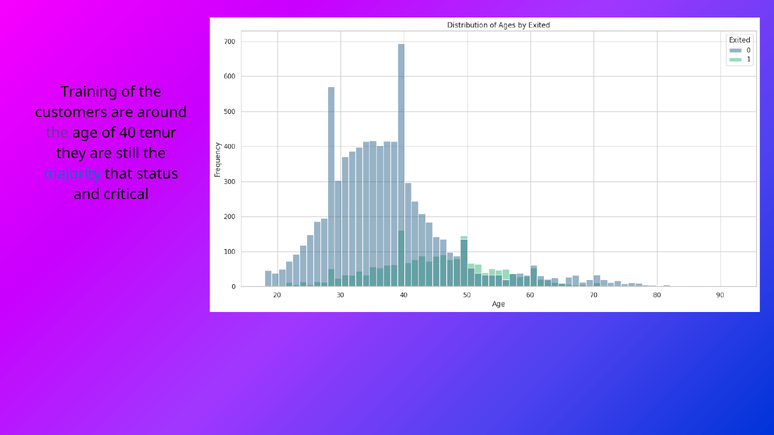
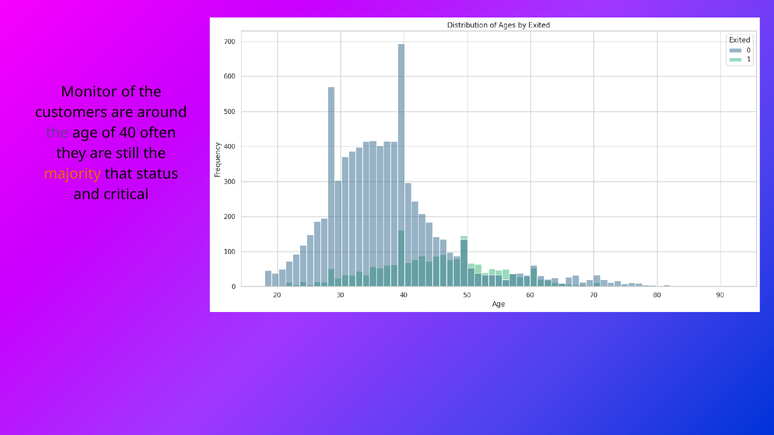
Training: Training -> Monitor
tenur: tenur -> often
majority colour: blue -> orange
